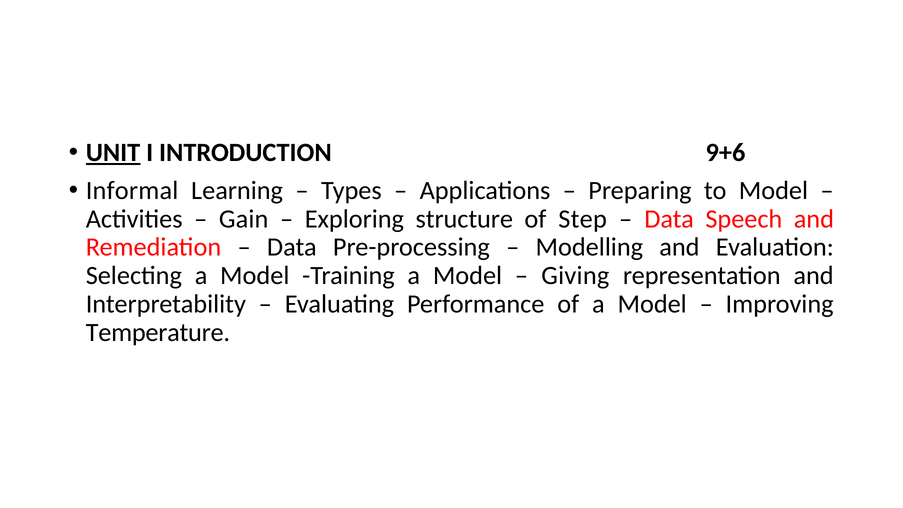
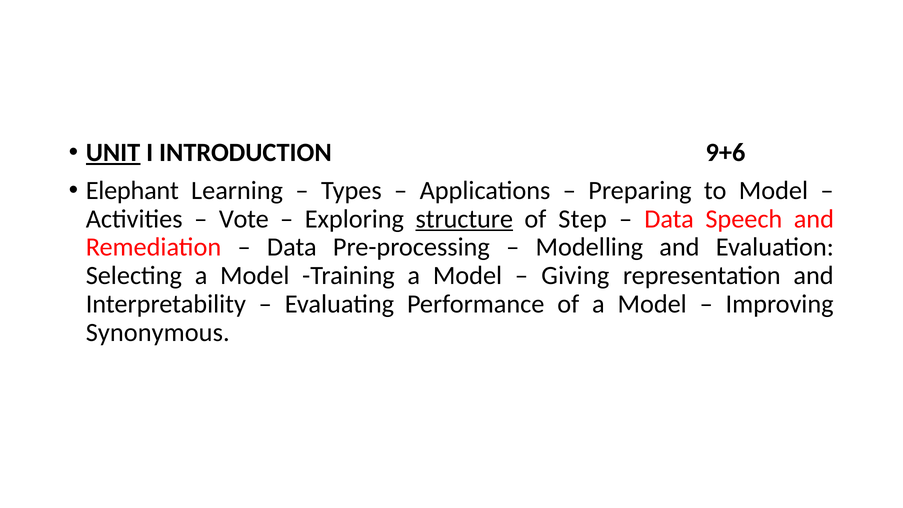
Informal: Informal -> Elephant
Gain: Gain -> Vote
structure underline: none -> present
Temperature: Temperature -> Synonymous
